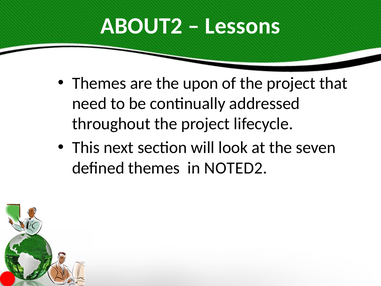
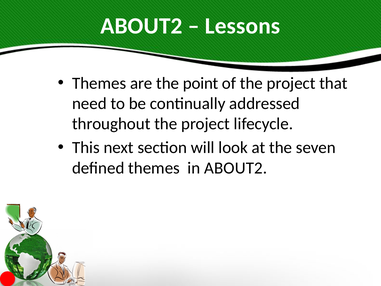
upon: upon -> point
in NOTED2: NOTED2 -> ABOUT2
